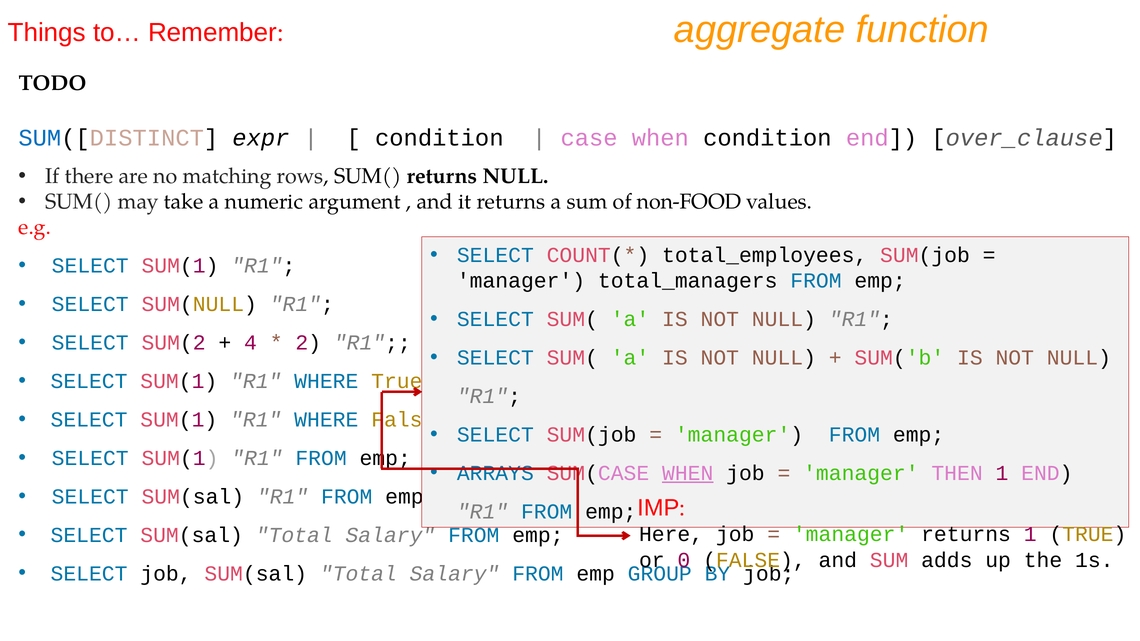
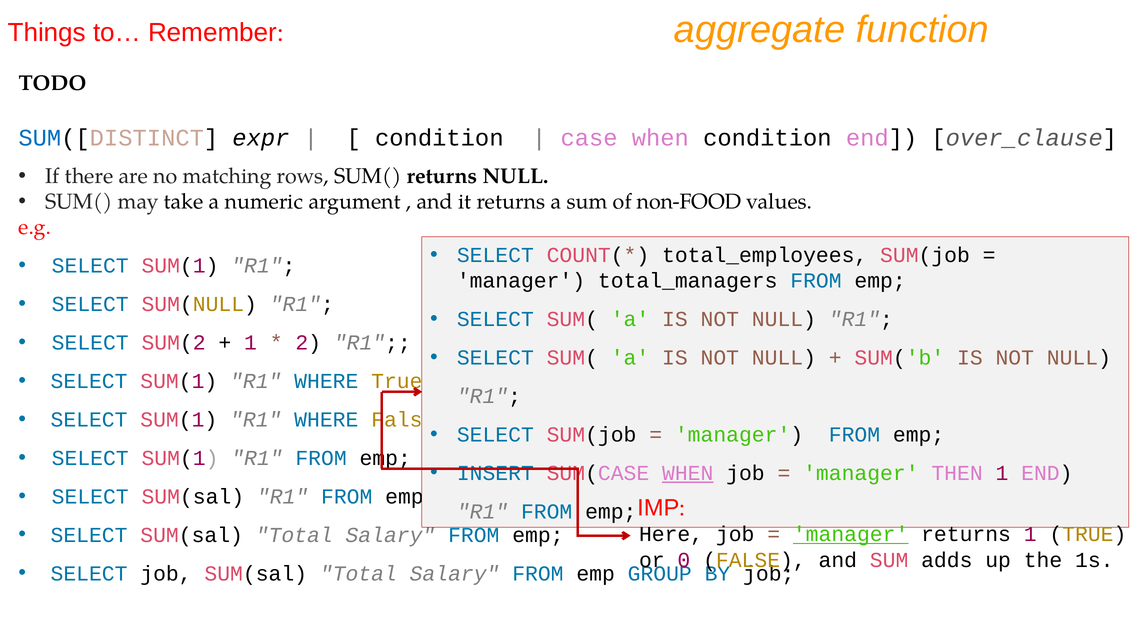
4 at (251, 343): 4 -> 1
ARRAYS: ARRAYS -> INSERT
manager at (851, 535) underline: none -> present
